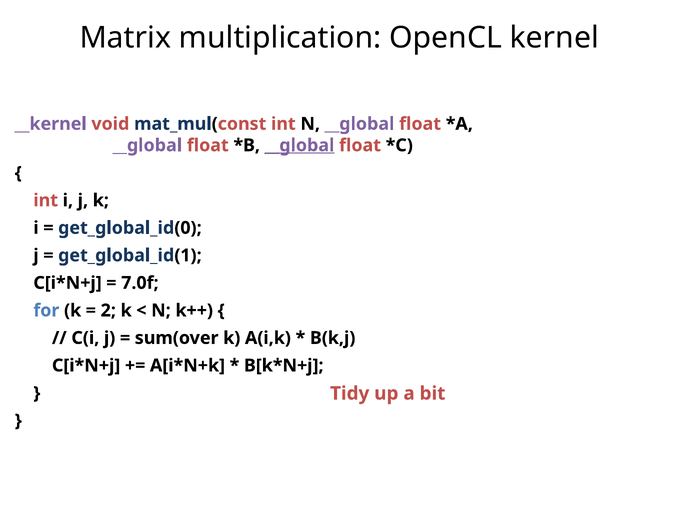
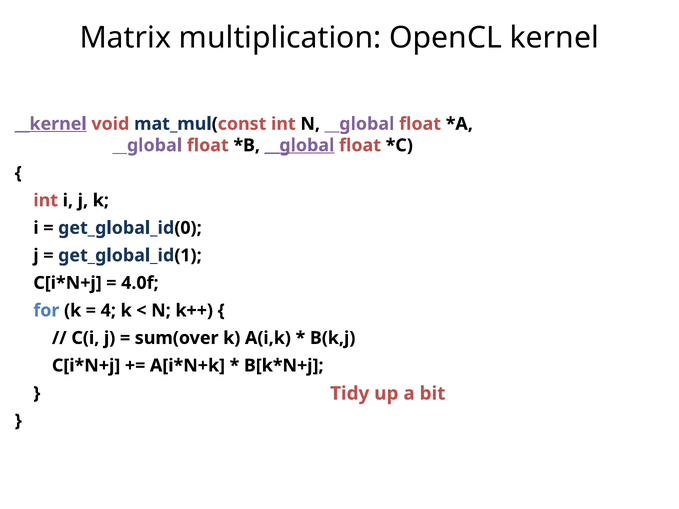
__kernel underline: none -> present
7.0f: 7.0f -> 4.0f
2: 2 -> 4
